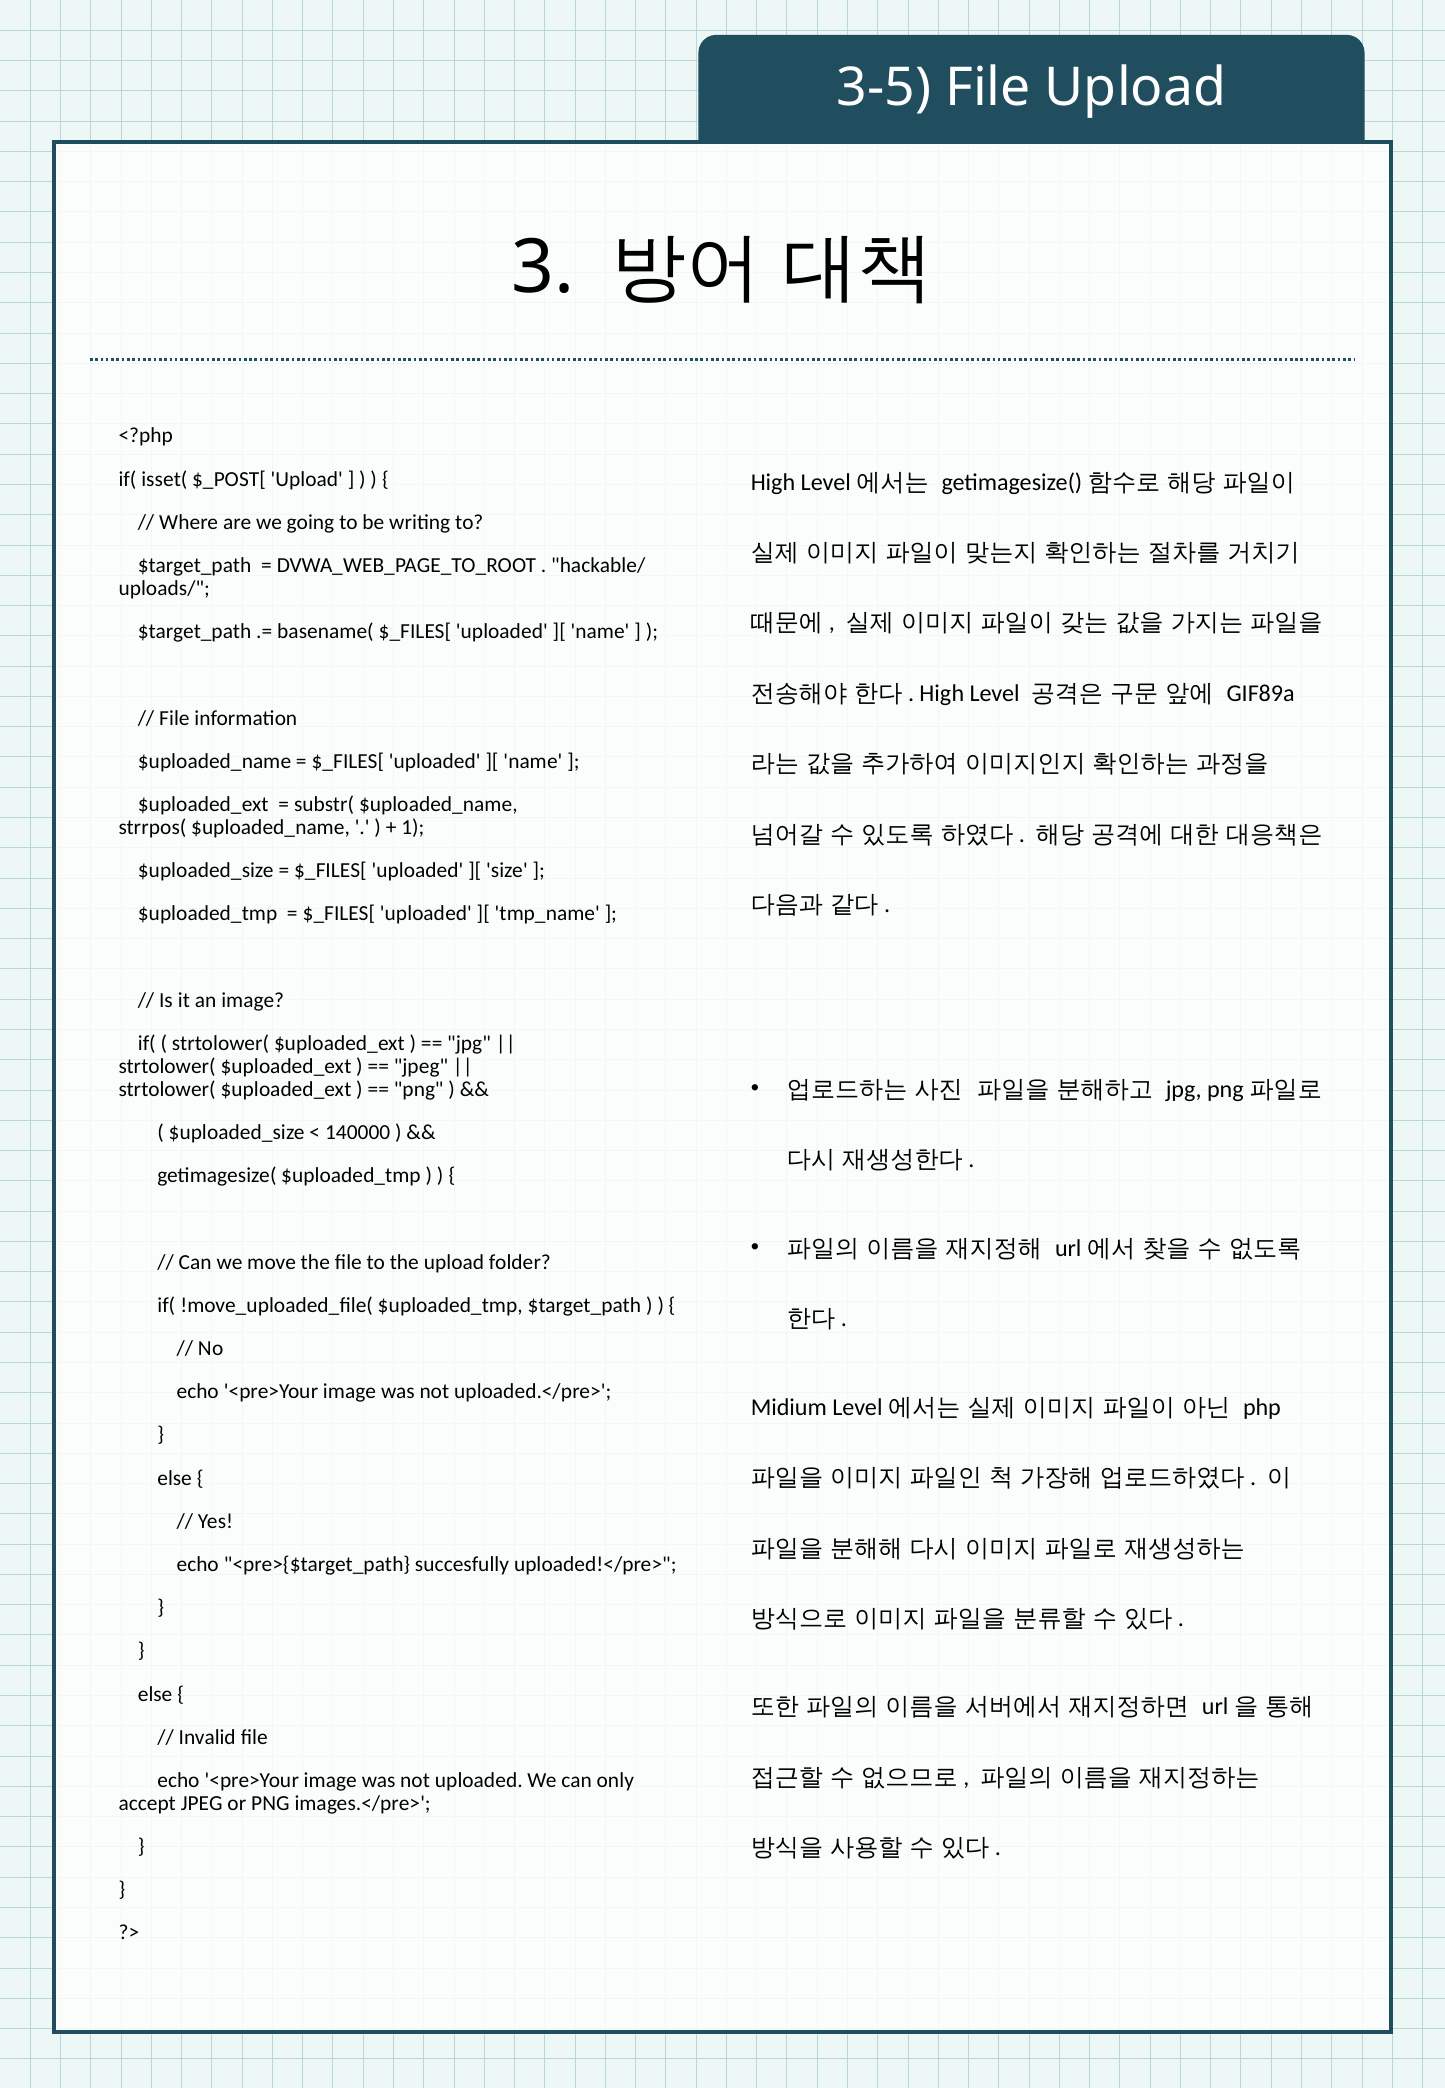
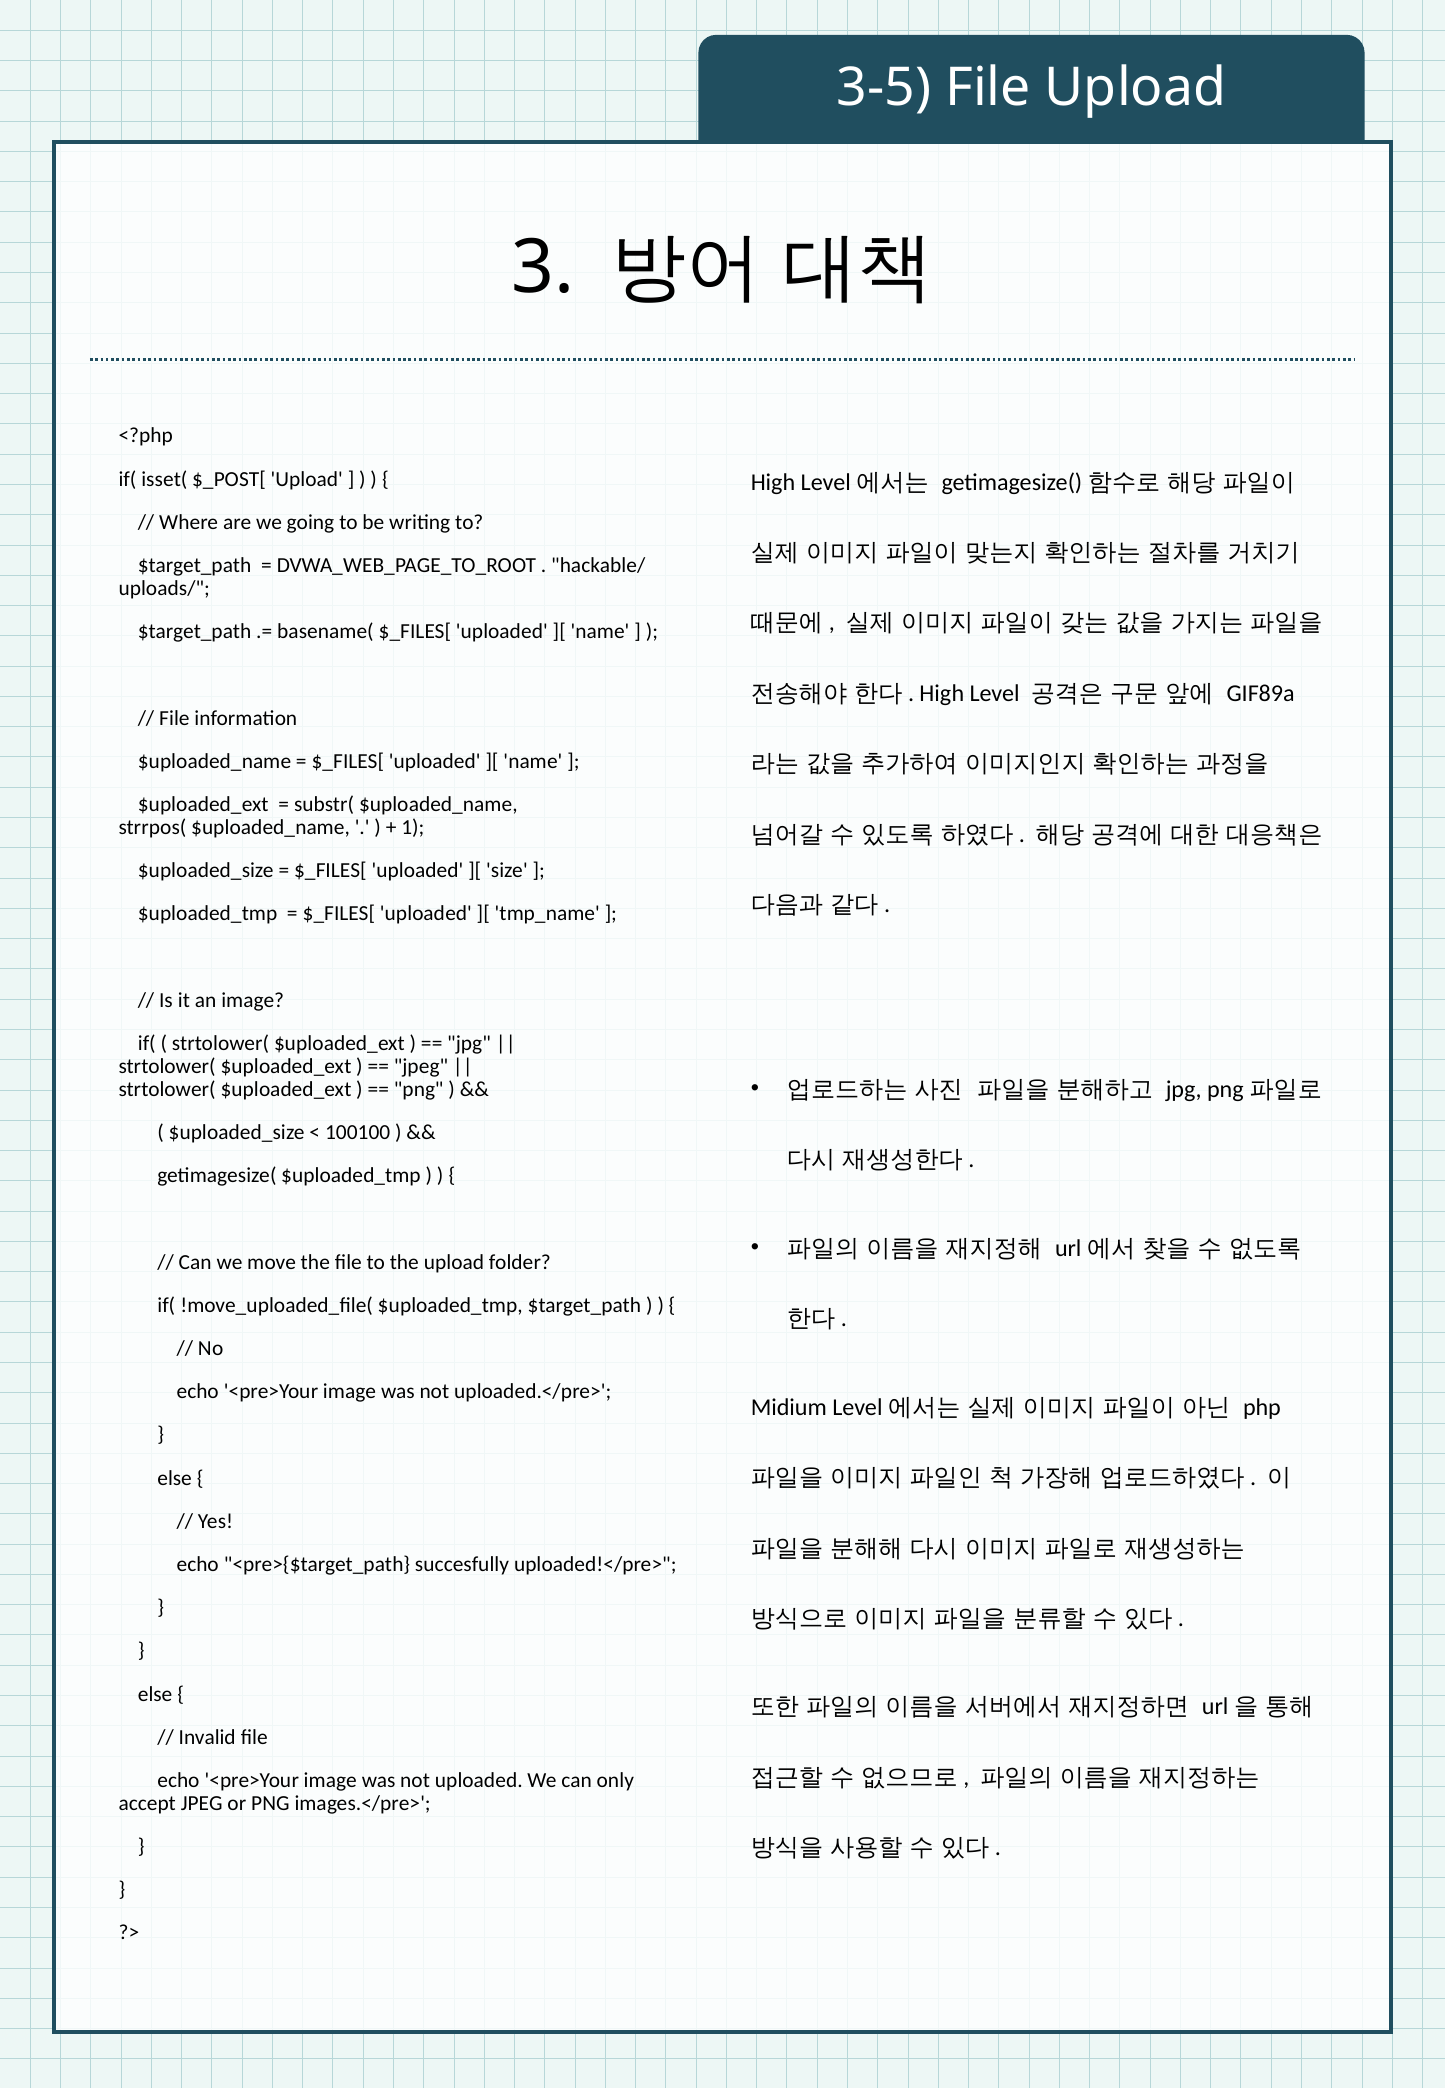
140000: 140000 -> 100100
